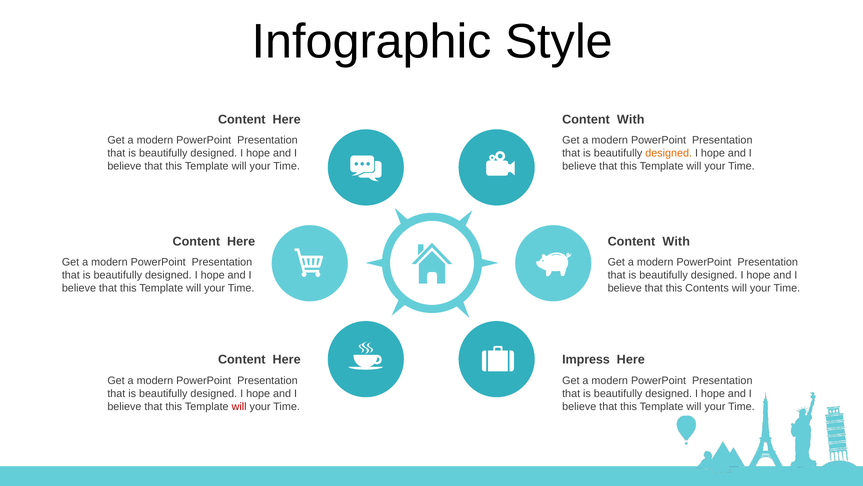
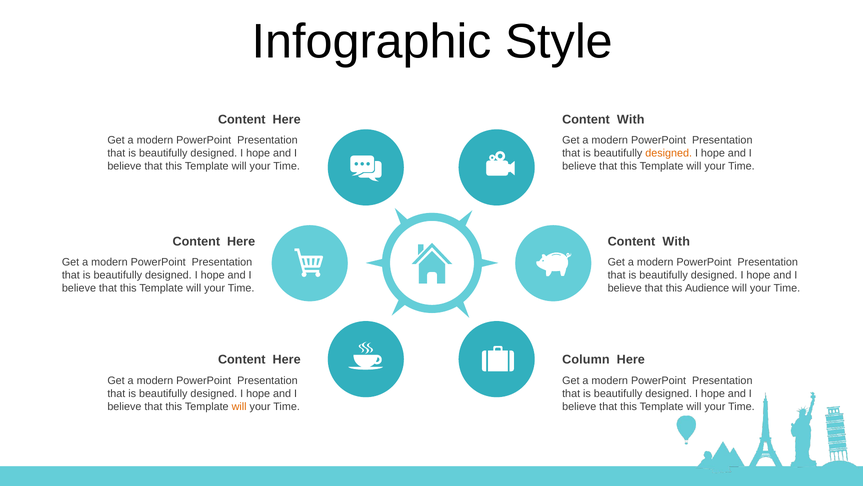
Contents: Contents -> Audience
Impress: Impress -> Column
will at (239, 406) colour: red -> orange
